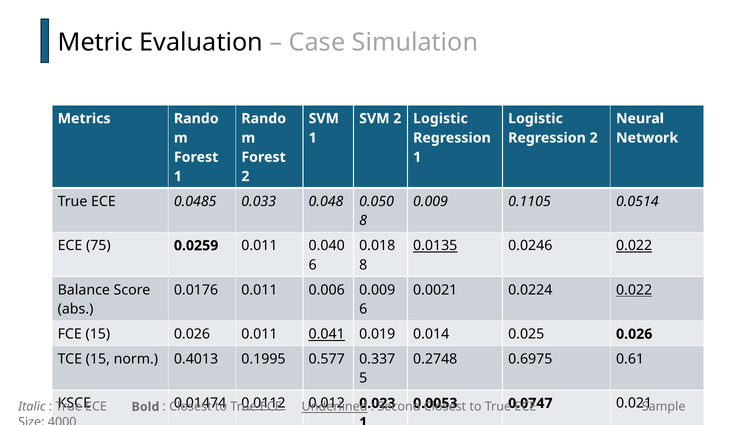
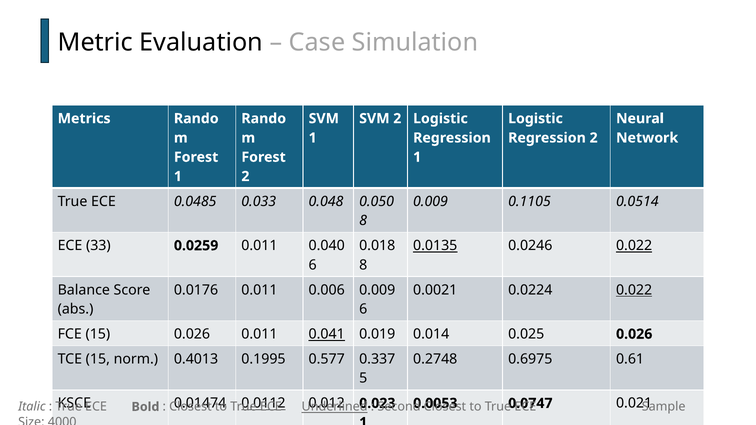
75: 75 -> 33
